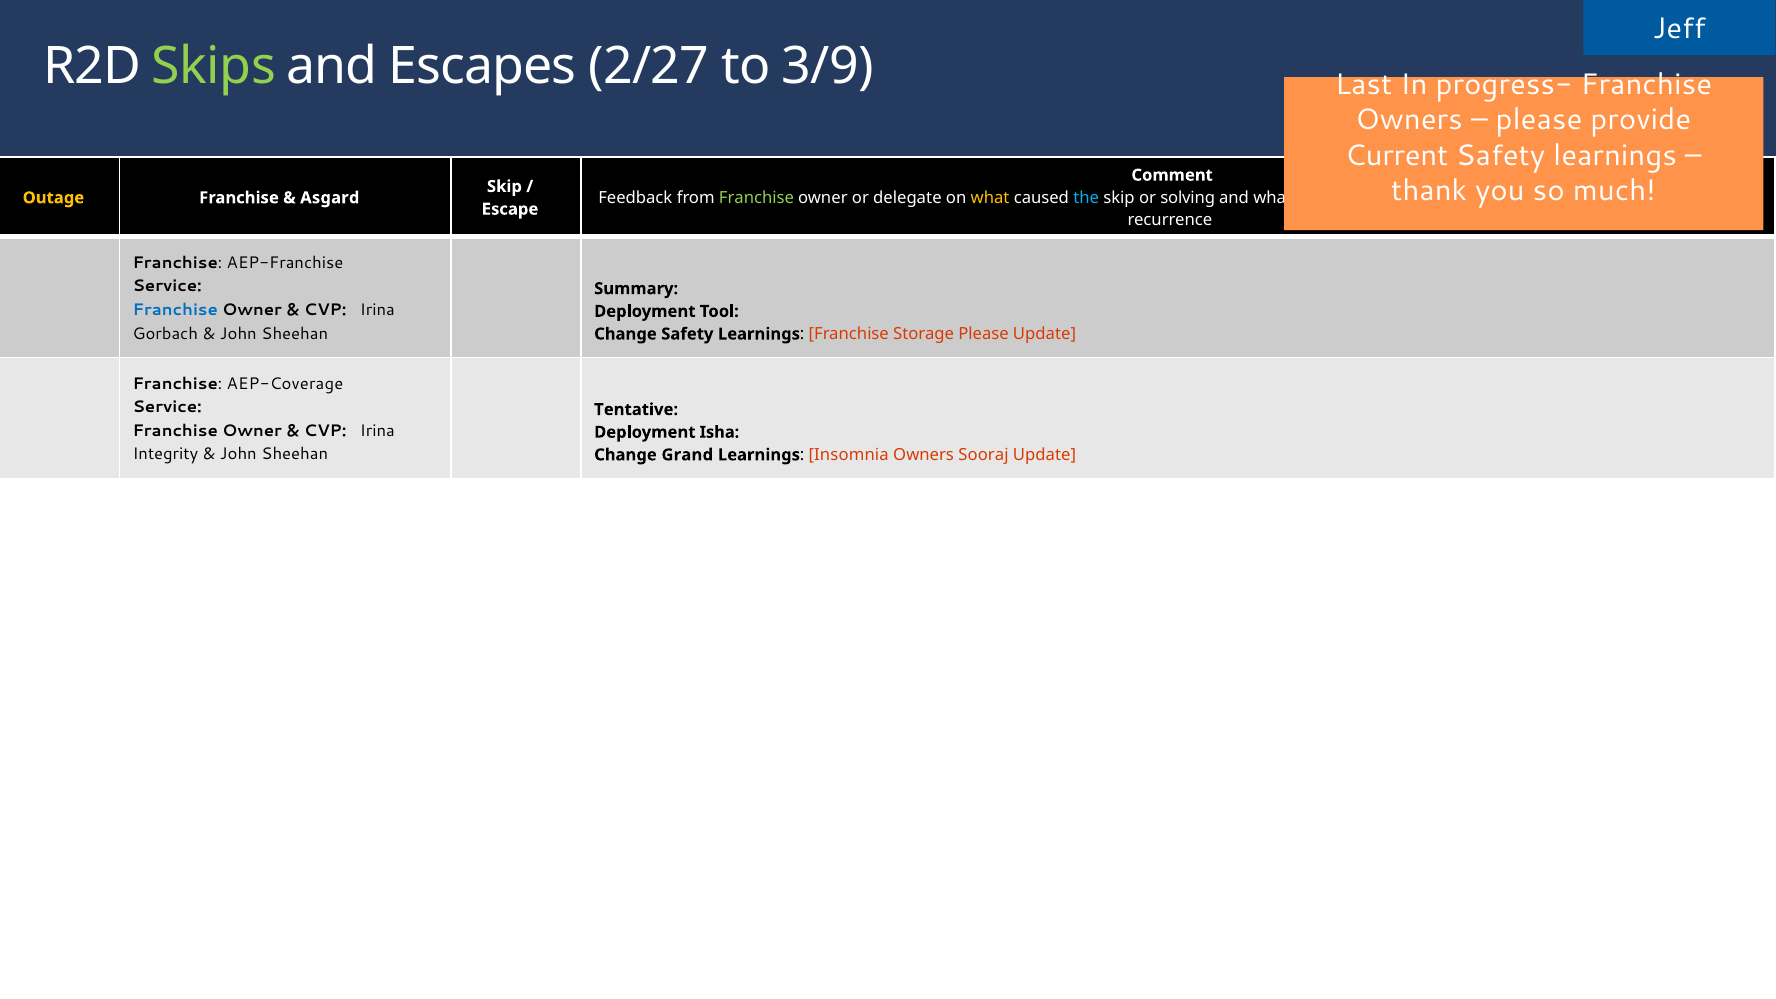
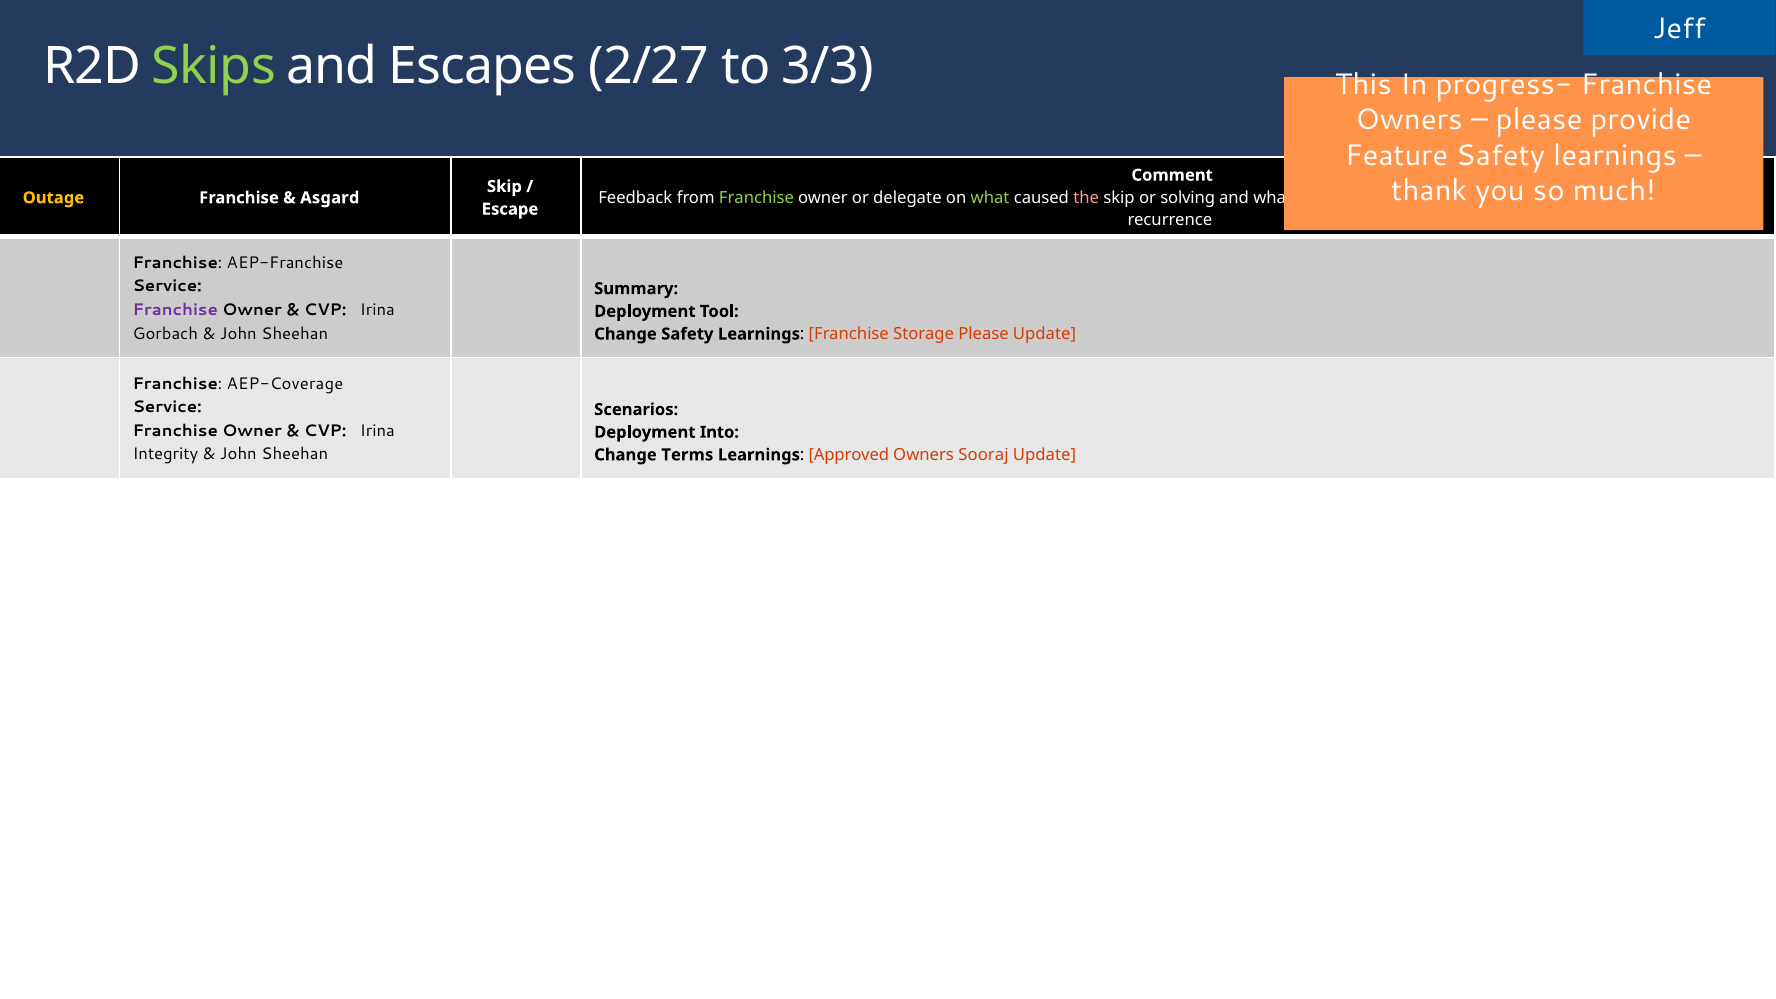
3/9: 3/9 -> 3/3
Last: Last -> This
Current: Current -> Feature
what at (990, 198) colour: yellow -> light green
the at (1086, 198) colour: light blue -> pink
Franchise at (175, 310) colour: blue -> purple
Tentative: Tentative -> Scenarios
Isha: Isha -> Into
Grand: Grand -> Terms
Insomnia: Insomnia -> Approved
